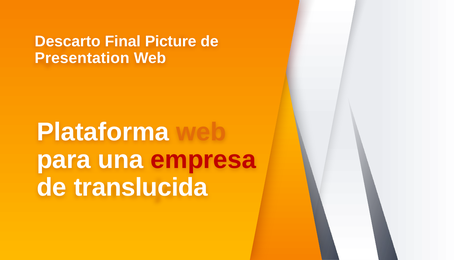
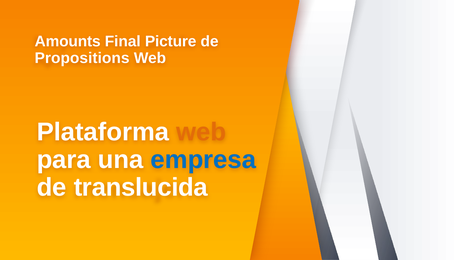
Descarto: Descarto -> Amounts
Presentation: Presentation -> Propositions
empresa colour: red -> blue
